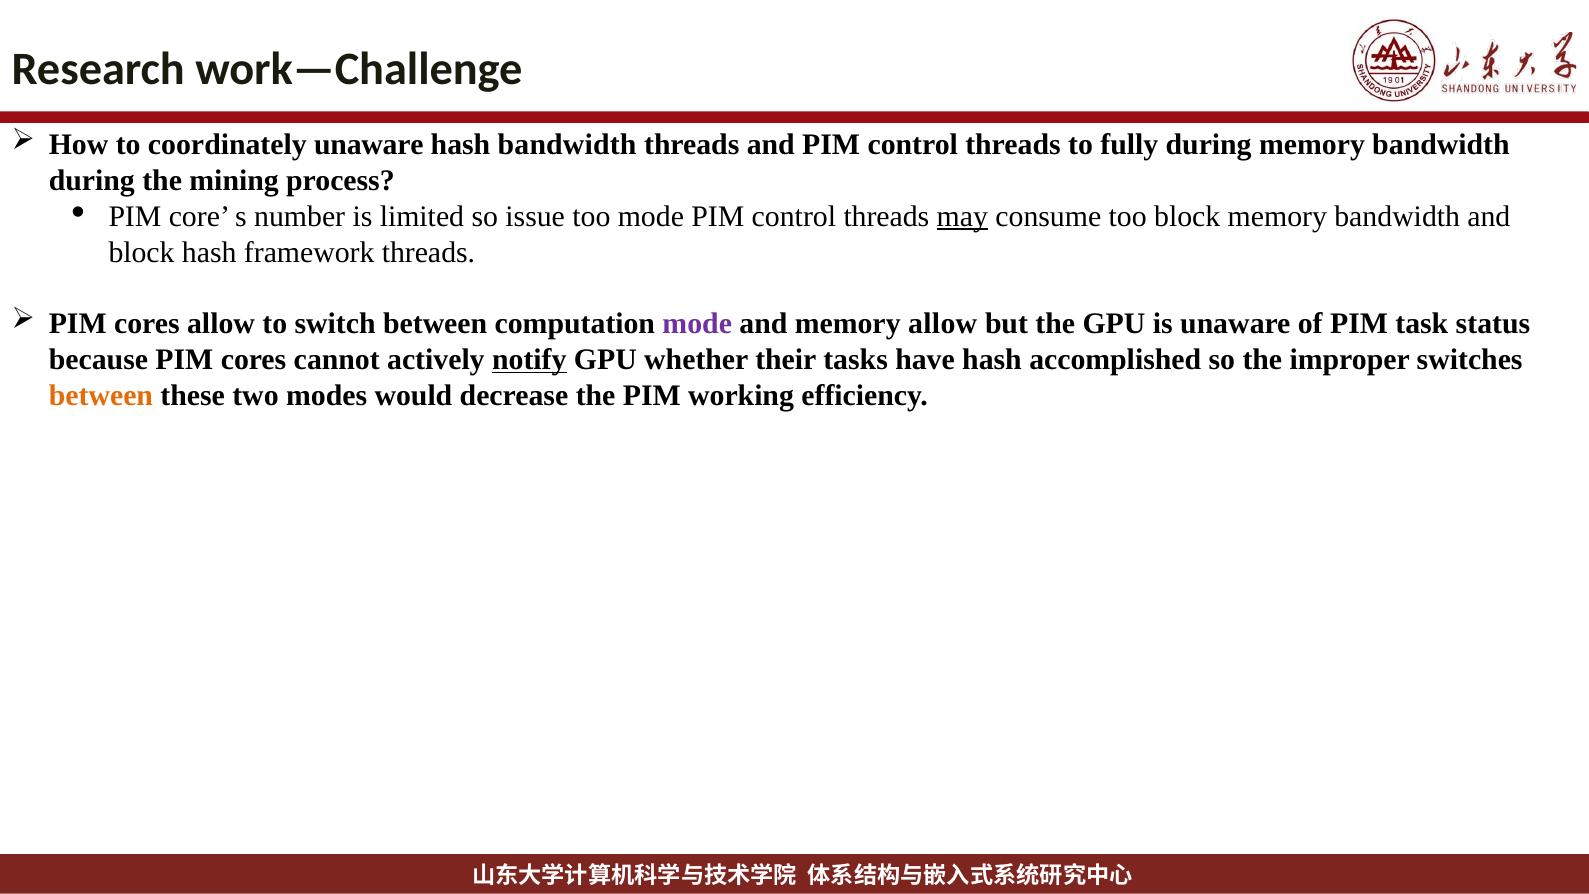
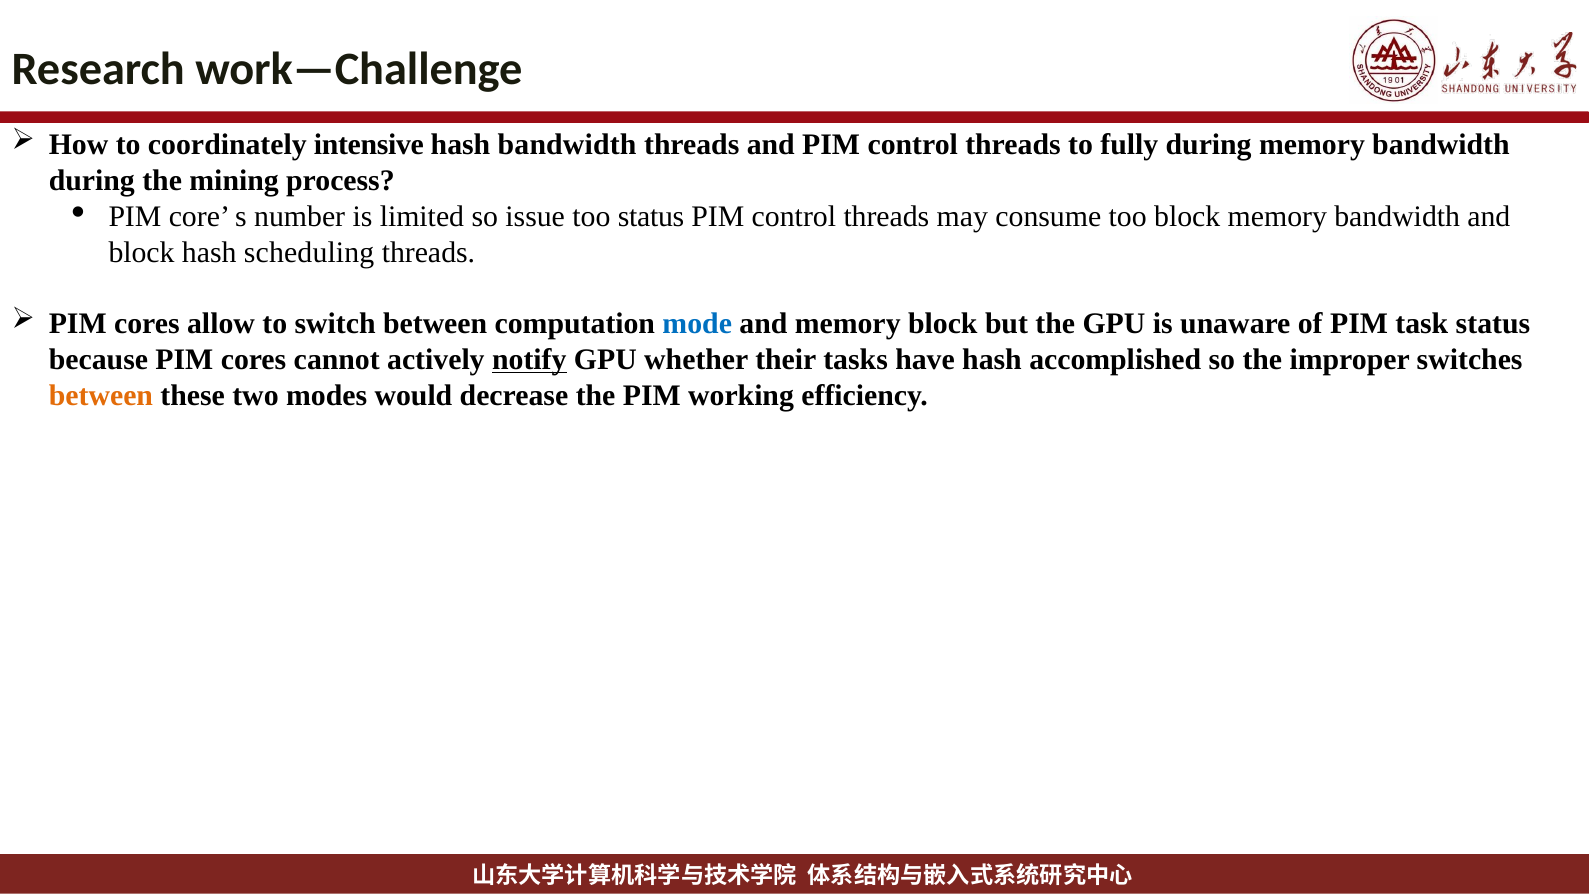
coordinately unaware: unaware -> intensive
too mode: mode -> status
may underline: present -> none
framework: framework -> scheduling
mode at (697, 324) colour: purple -> blue
memory allow: allow -> block
